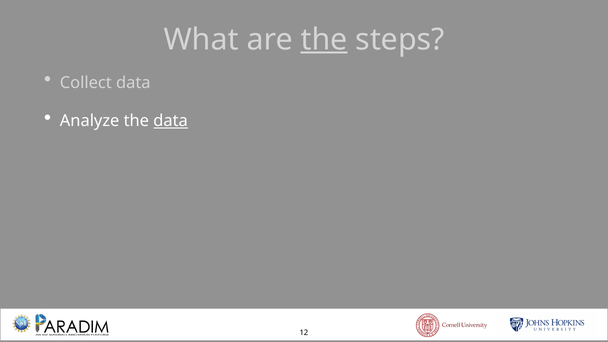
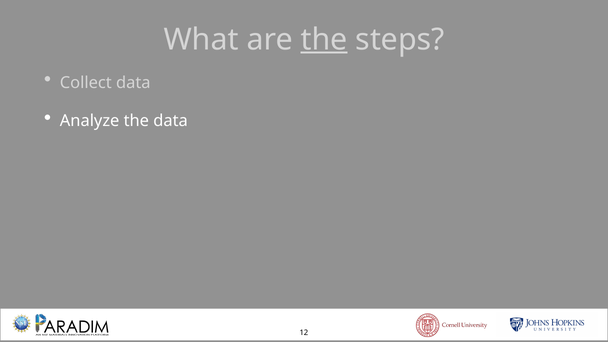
data at (171, 121) underline: present -> none
